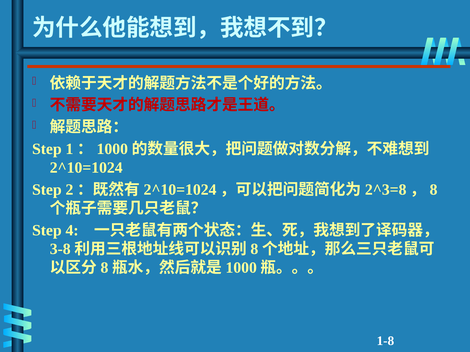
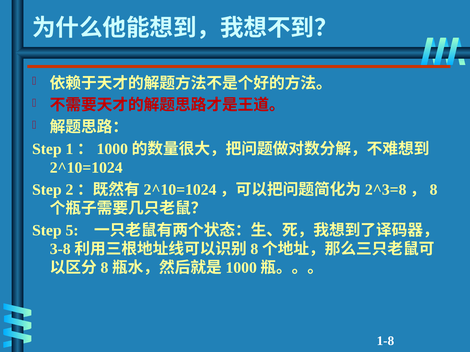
4: 4 -> 5
